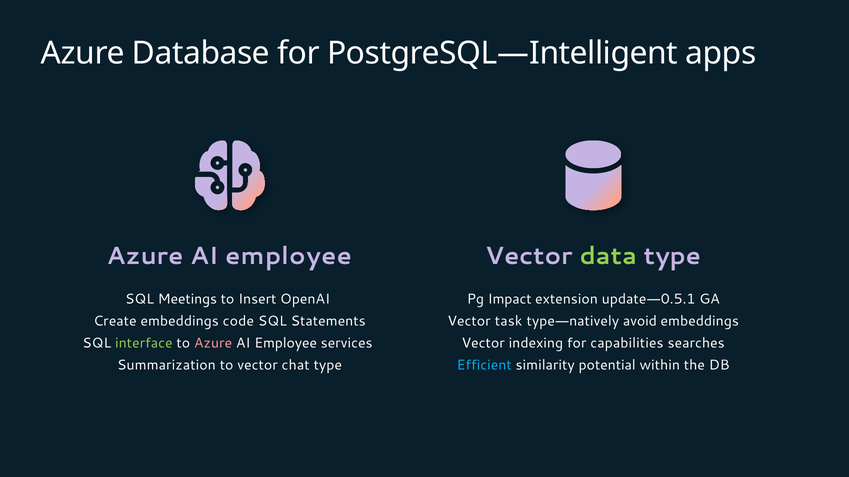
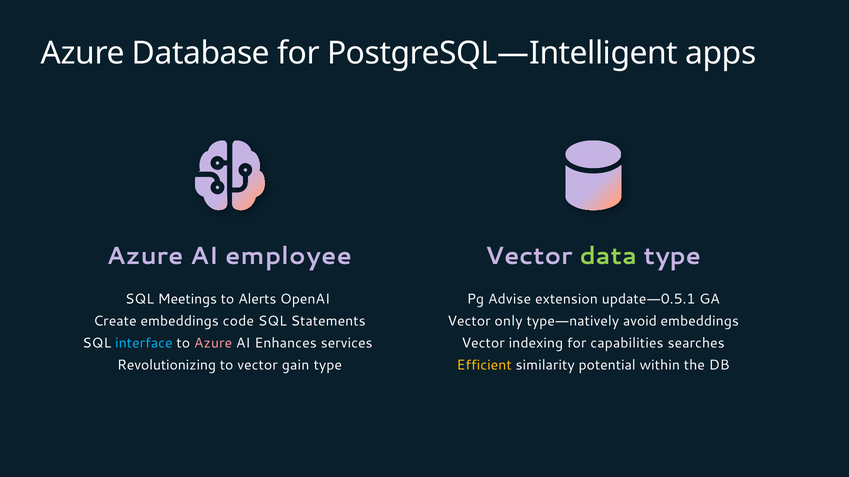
Insert: Insert -> Alerts
Impact: Impact -> Advise
task: task -> only
interface colour: light green -> light blue
Employee at (286, 343): Employee -> Enhances
Summarization: Summarization -> Revolutionizing
chat: chat -> gain
Efficient colour: light blue -> yellow
